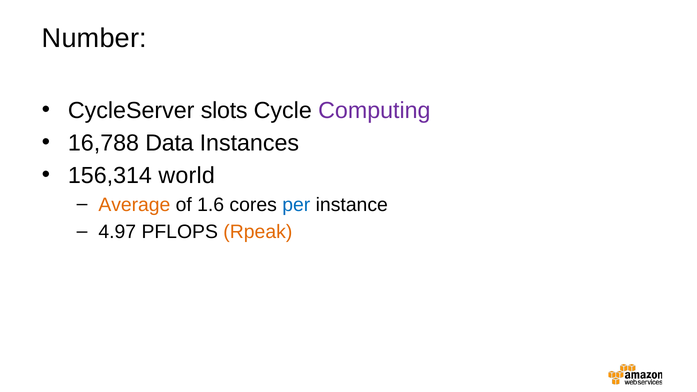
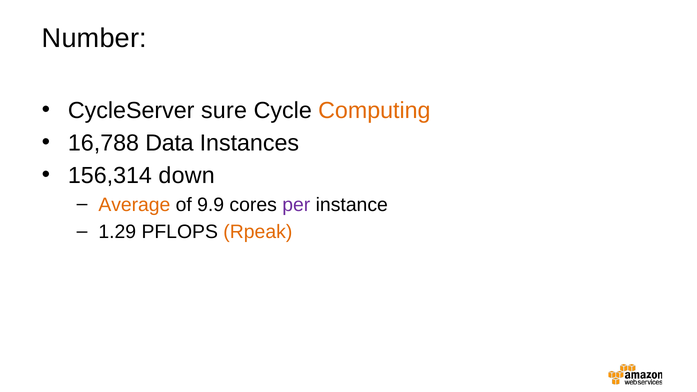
slots: slots -> sure
Computing colour: purple -> orange
world: world -> down
1.6: 1.6 -> 9.9
per colour: blue -> purple
4.97: 4.97 -> 1.29
